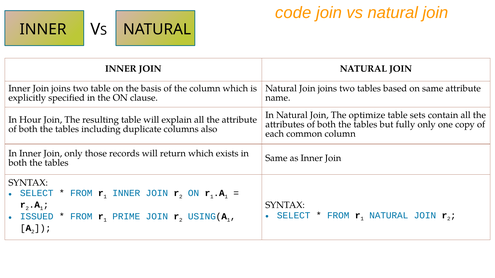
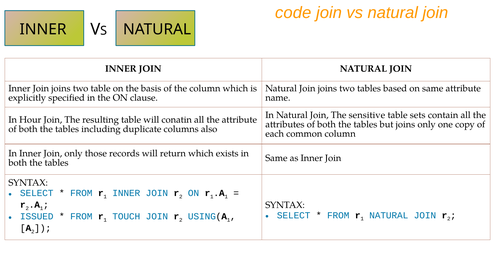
optimize: optimize -> sensitive
explain: explain -> conatin
but fully: fully -> joins
PRIME: PRIME -> TOUCH
